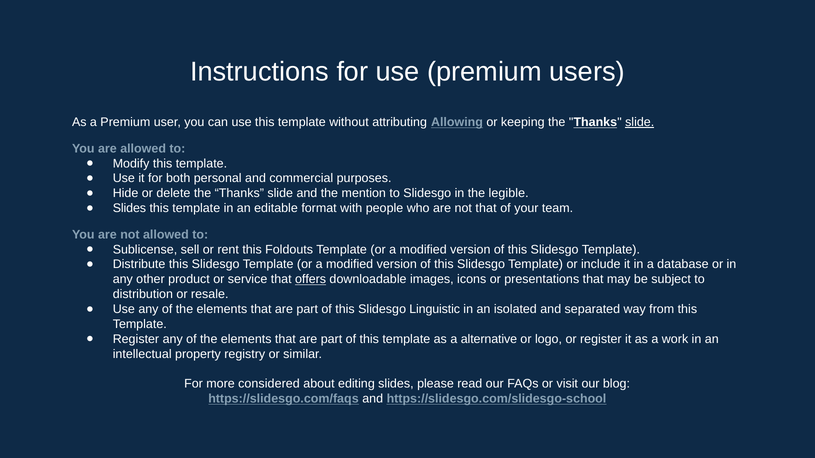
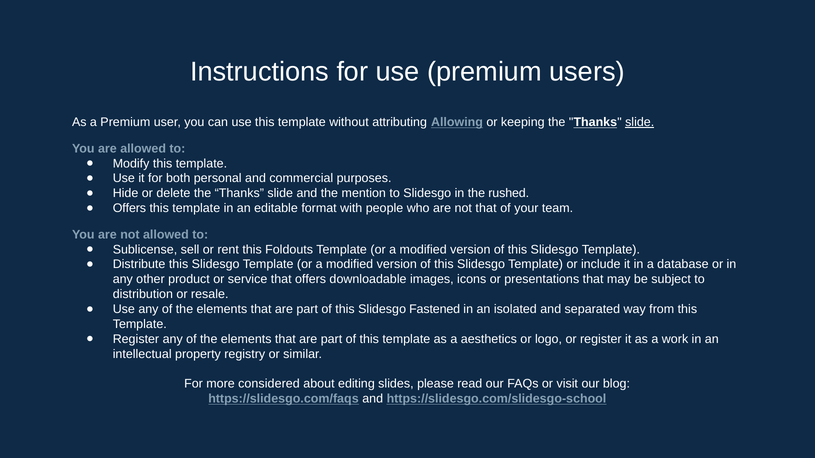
legible: legible -> rushed
Slides at (129, 208): Slides -> Offers
offers at (311, 280) underline: present -> none
Linguistic: Linguistic -> Fastened
alternative: alternative -> aesthetics
